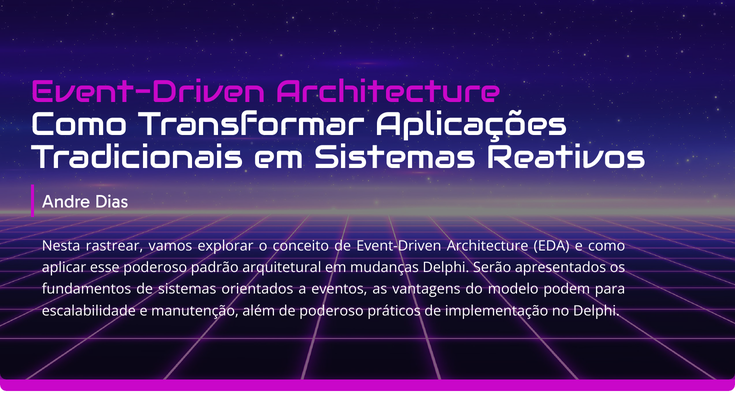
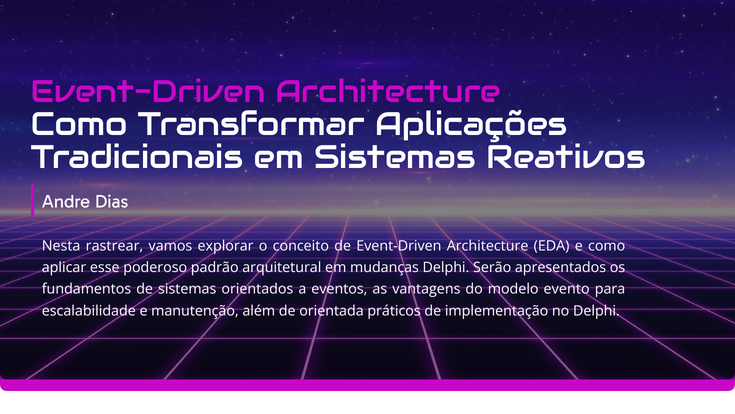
podem: podem -> evento
de poderoso: poderoso -> orientada
